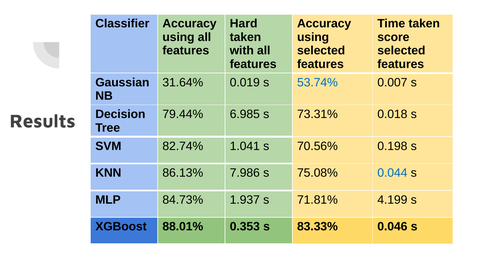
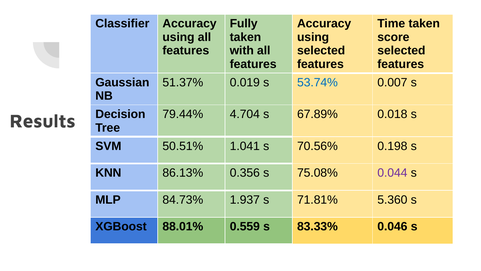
Hard: Hard -> Fully
31.64%: 31.64% -> 51.37%
6.985: 6.985 -> 4.704
73.31%: 73.31% -> 67.89%
82.74%: 82.74% -> 50.51%
7.986: 7.986 -> 0.356
0.044 colour: blue -> purple
4.199: 4.199 -> 5.360
0.353: 0.353 -> 0.559
